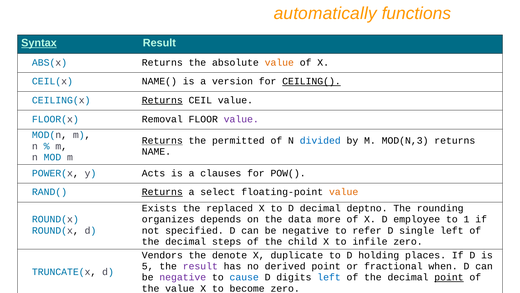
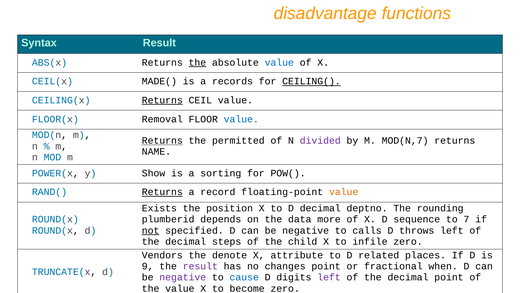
automatically: automatically -> disadvantage
Syntax underline: present -> none
the at (197, 62) underline: none -> present
value at (279, 62) colour: orange -> blue
NAME(: NAME( -> MADE(
version: version -> records
value at (241, 119) colour: purple -> blue
divided colour: blue -> purple
MOD(N,3: MOD(N,3 -> MOD(N,7
Acts: Acts -> Show
clauses: clauses -> sorting
select: select -> record
replaced: replaced -> position
organizes: organizes -> plumberid
employee: employee -> sequence
1: 1 -> 7
not underline: none -> present
refer: refer -> calls
single: single -> throws
duplicate: duplicate -> attribute
holding: holding -> related
5: 5 -> 9
derived: derived -> changes
left at (329, 277) colour: blue -> purple
point at (449, 277) underline: present -> none
